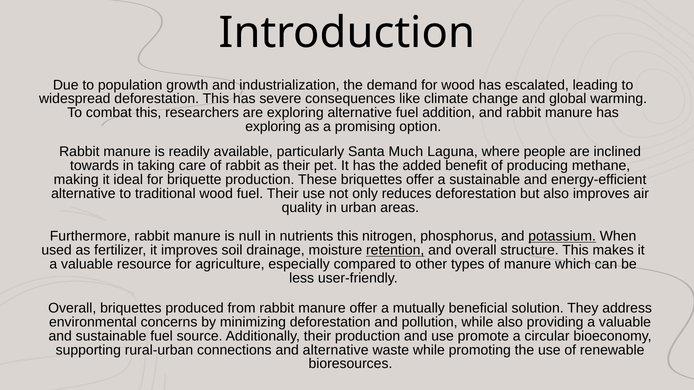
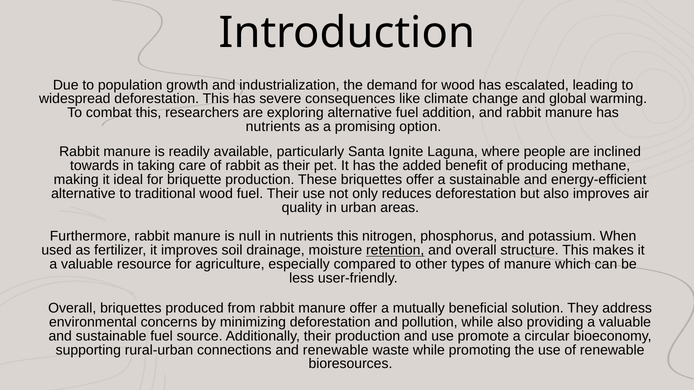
exploring at (273, 127): exploring -> nutrients
Much: Much -> Ignite
potassium underline: present -> none
and alternative: alternative -> renewable
